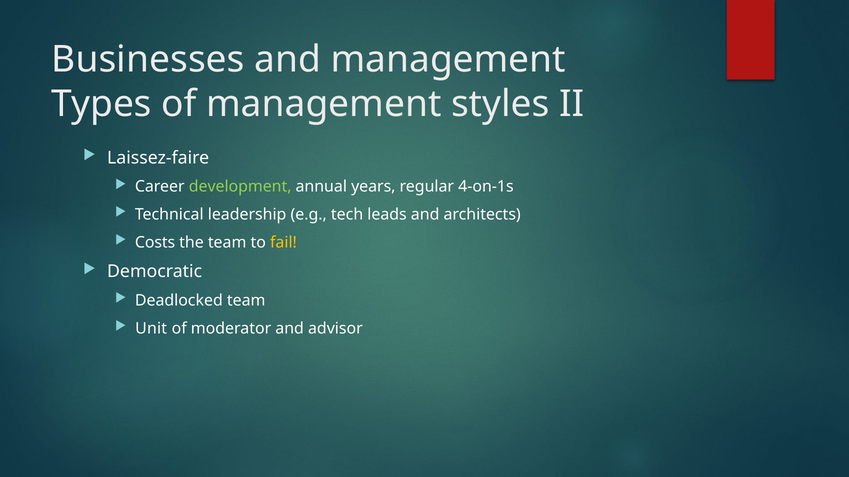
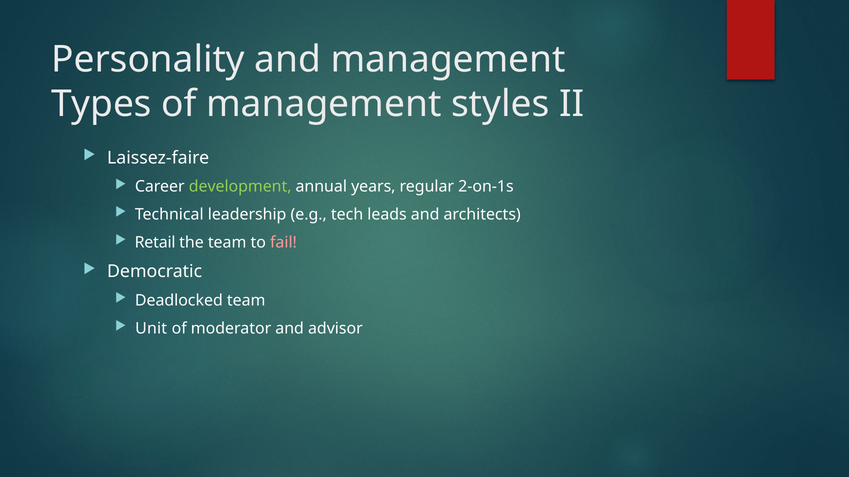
Businesses: Businesses -> Personality
4-on-1s: 4-on-1s -> 2-on-1s
Costs: Costs -> Retail
fail colour: yellow -> pink
